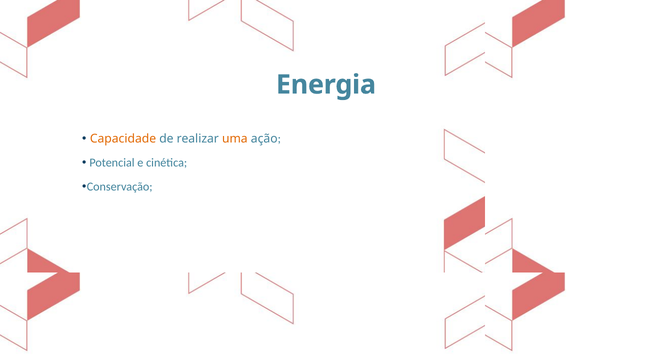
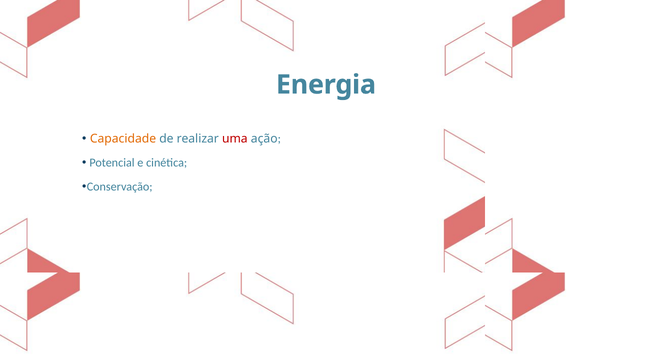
uma colour: orange -> red
